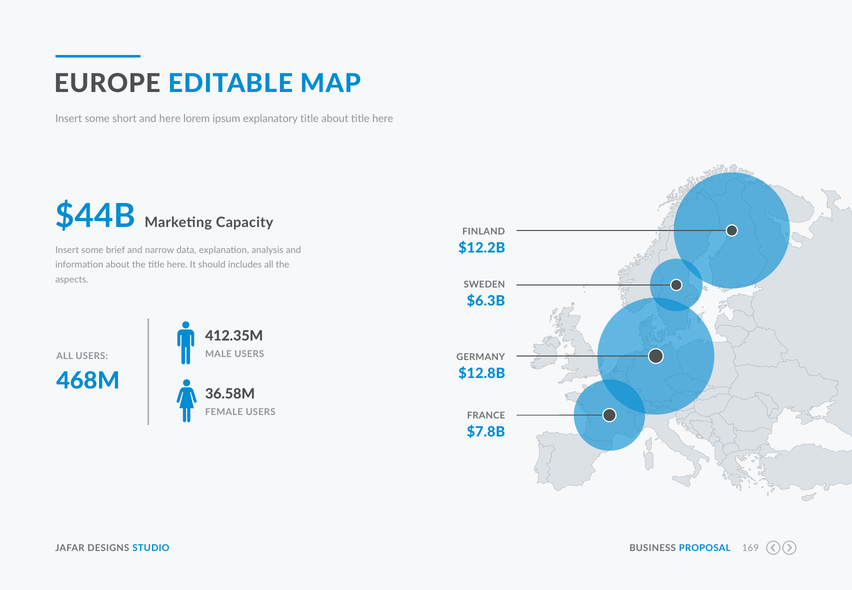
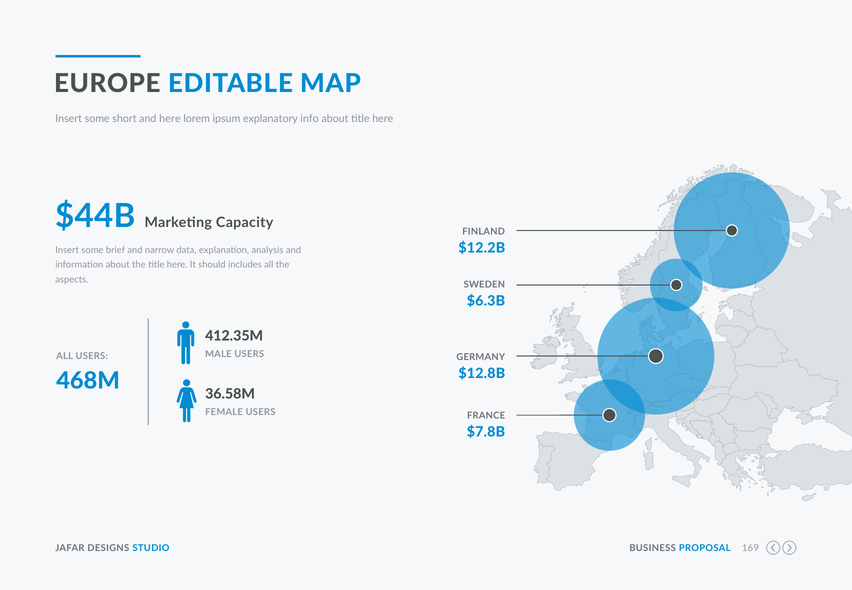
explanatory title: title -> info
